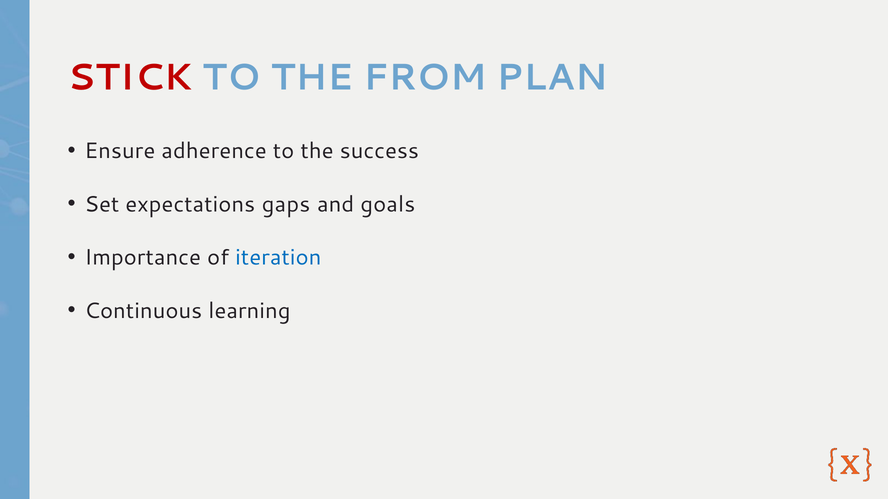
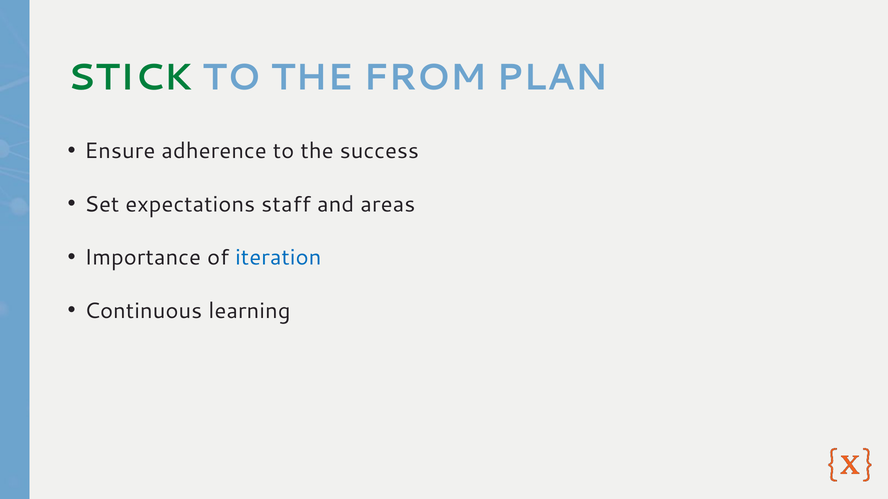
STICK colour: red -> green
gaps: gaps -> staff
goals: goals -> areas
